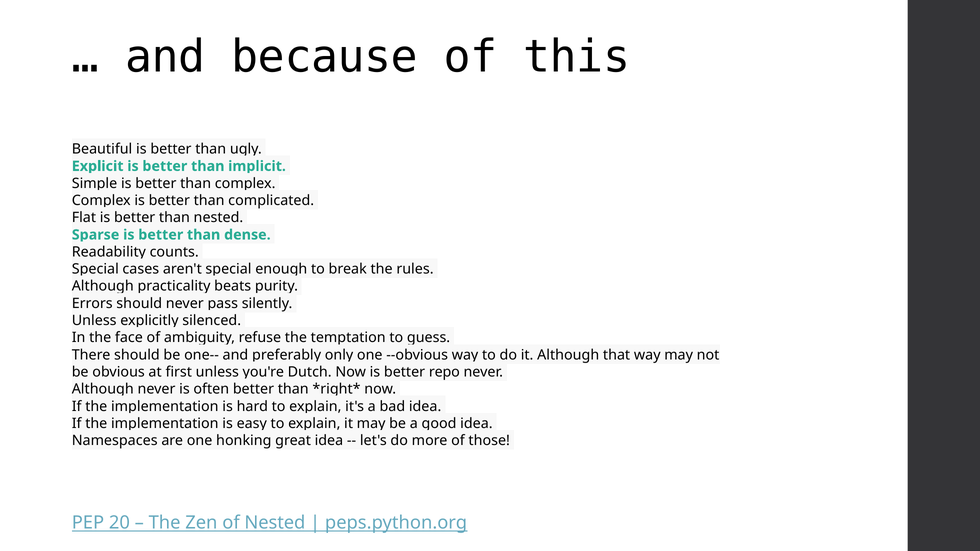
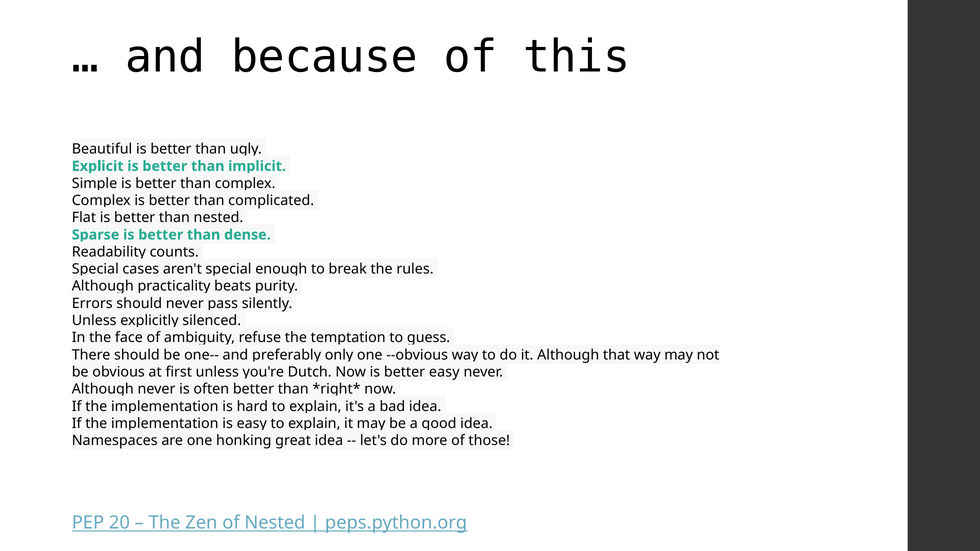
repo at (444, 372): repo -> easy
